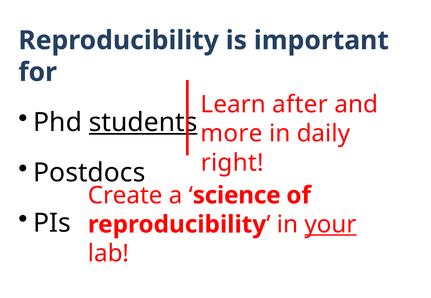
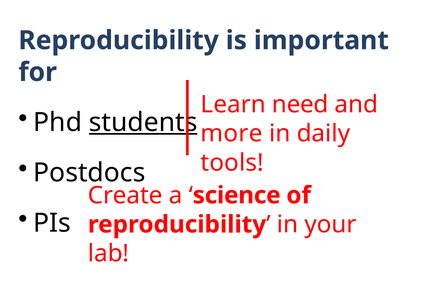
after: after -> need
right: right -> tools
your underline: present -> none
